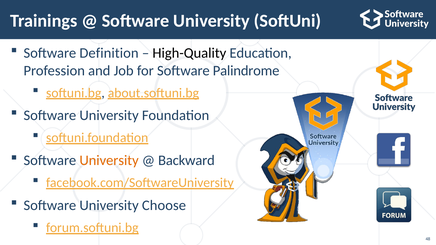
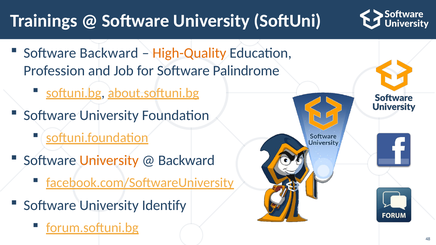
Software Definition: Definition -> Backward
High-Quality colour: black -> orange
Choose: Choose -> Identify
